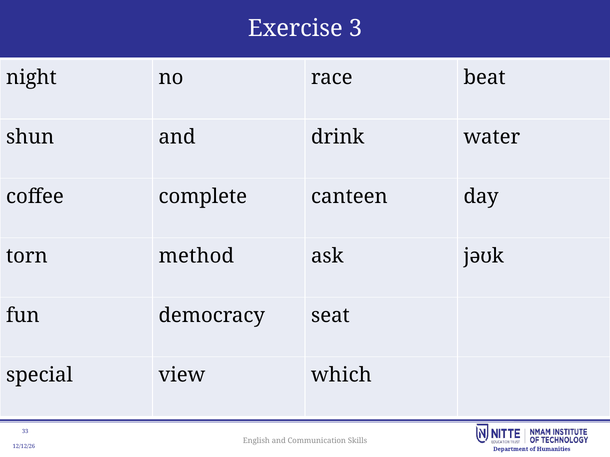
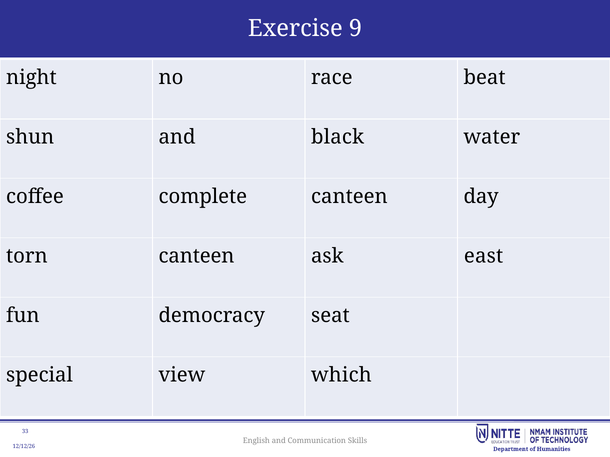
3: 3 -> 9
drink: drink -> black
torn method: method -> canteen
jəʊk: jəʊk -> east
